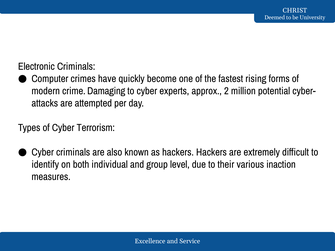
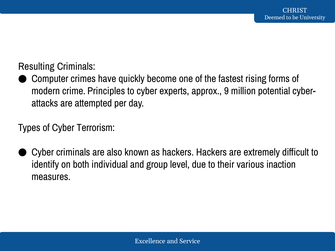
Electronic: Electronic -> Resulting
Damaging: Damaging -> Principles
2: 2 -> 9
